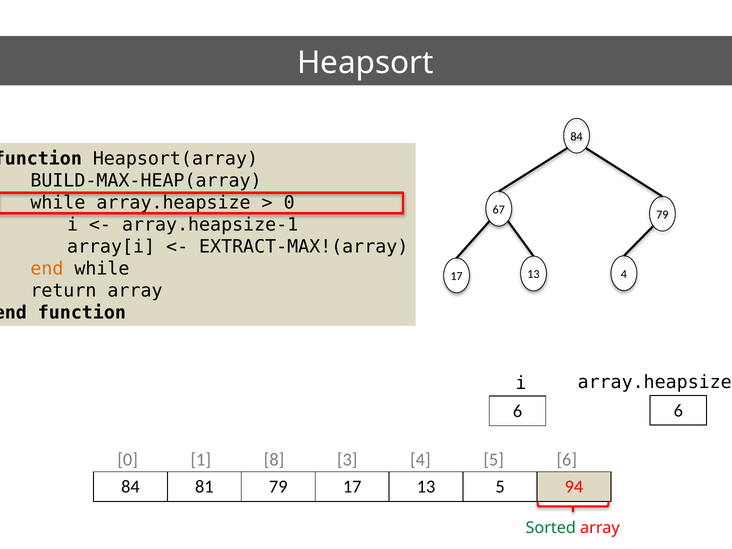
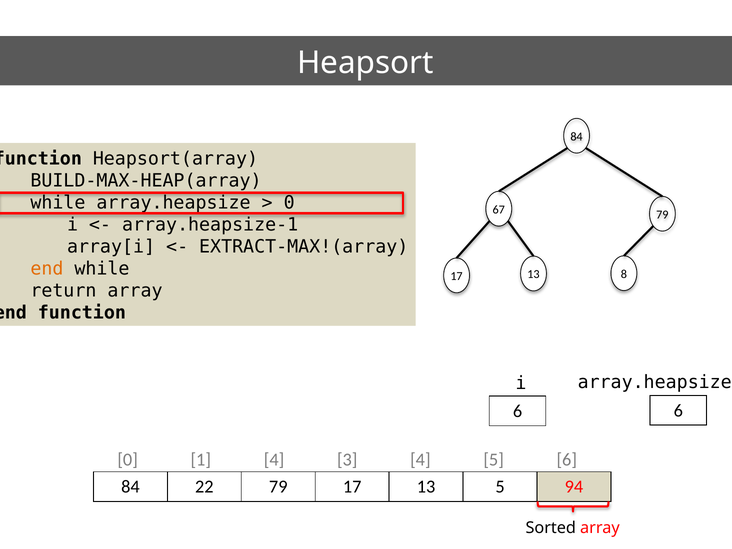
13 4: 4 -> 8
1 8: 8 -> 4
81: 81 -> 22
Sorted colour: green -> black
